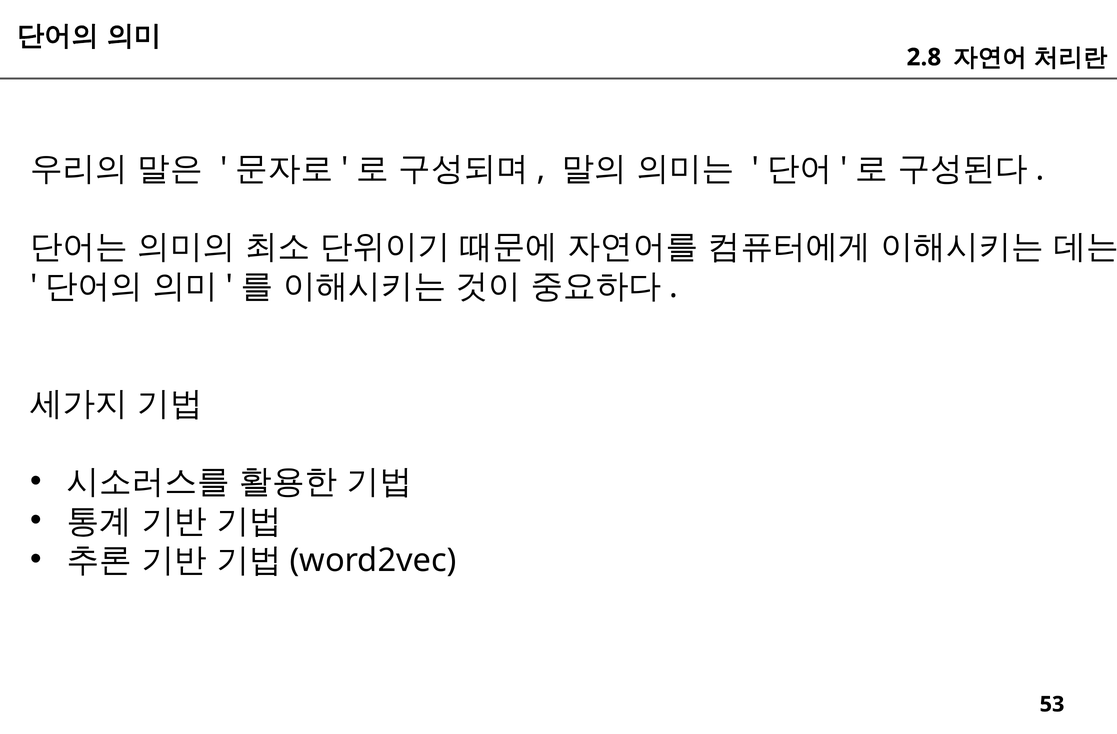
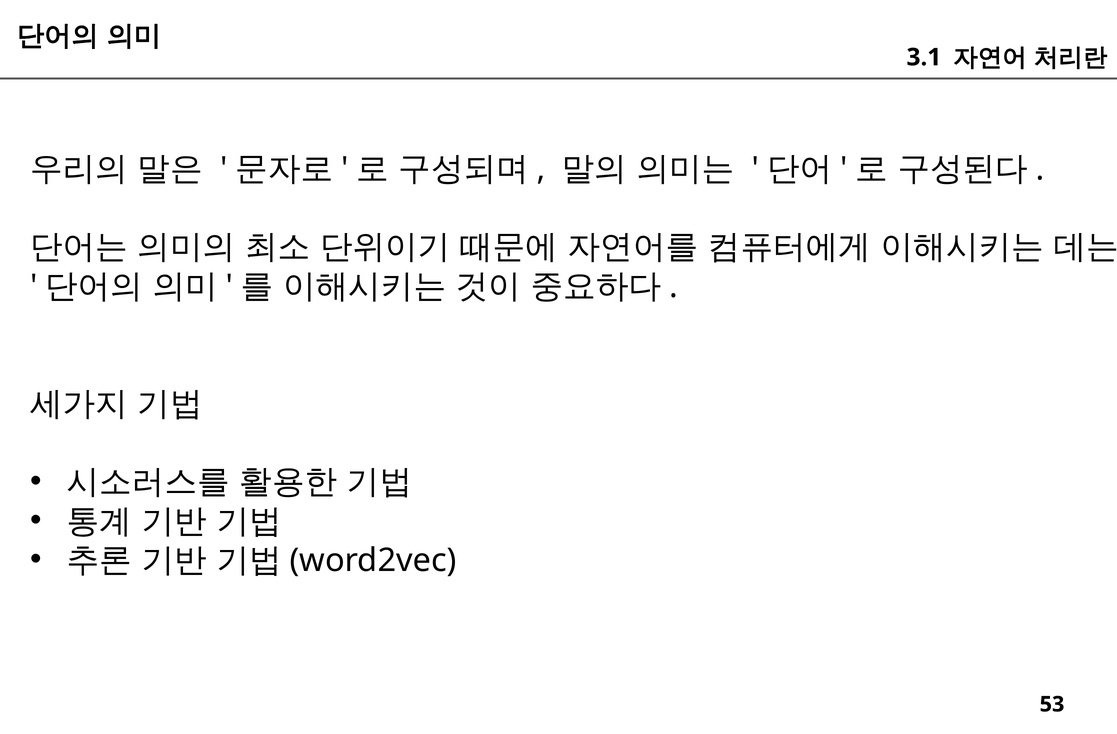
2.8: 2.8 -> 3.1
